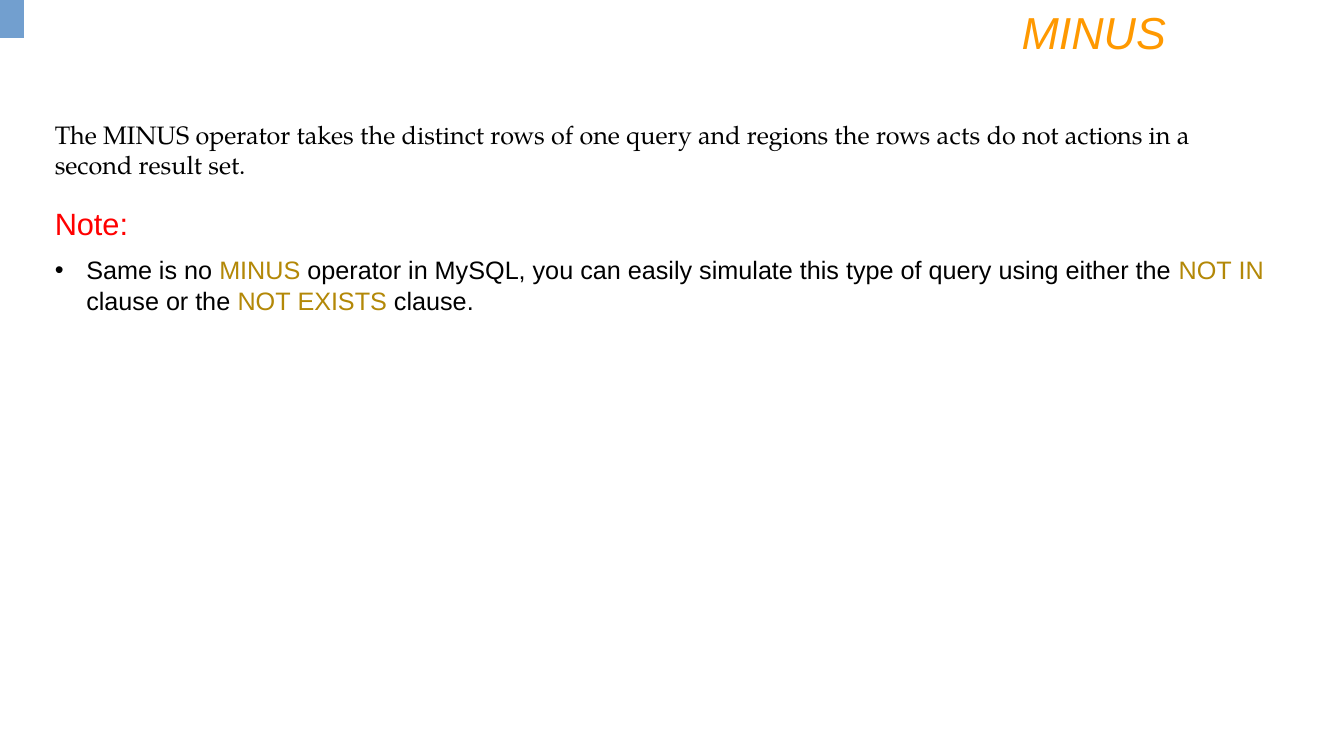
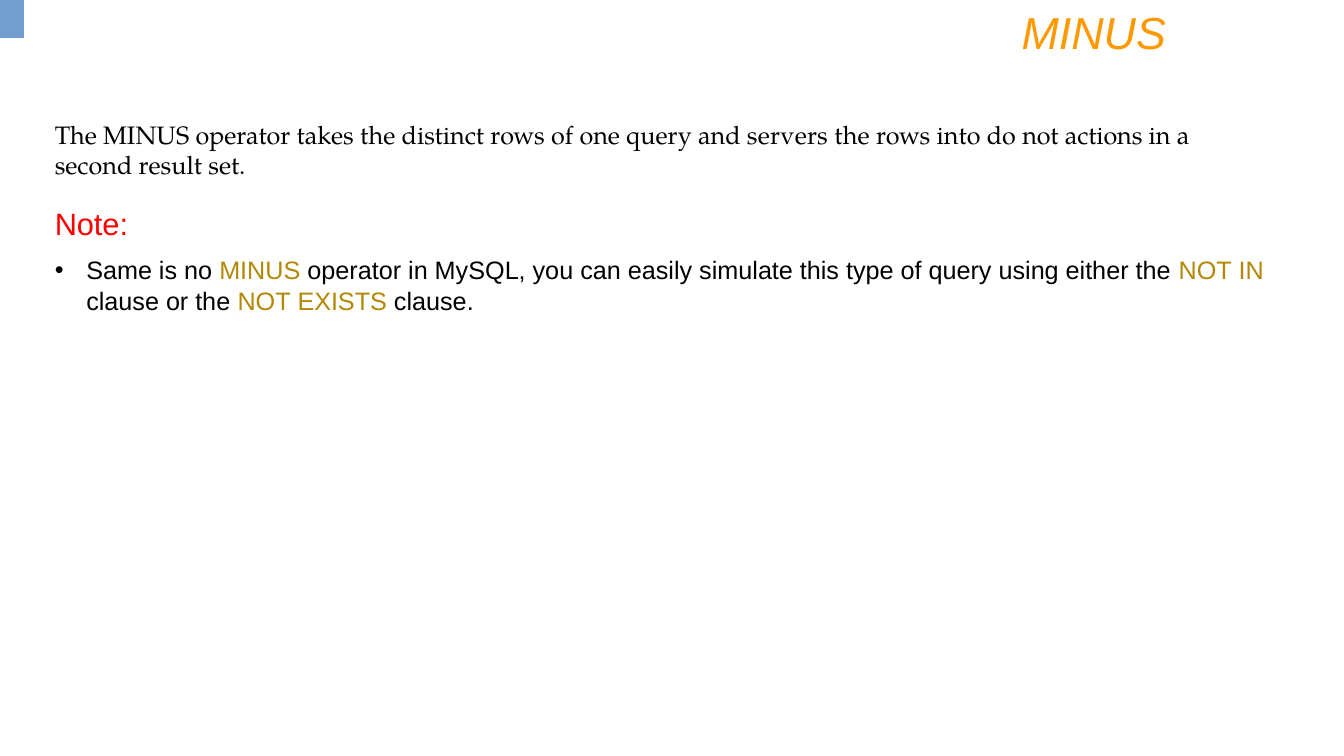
regions: regions -> servers
acts: acts -> into
